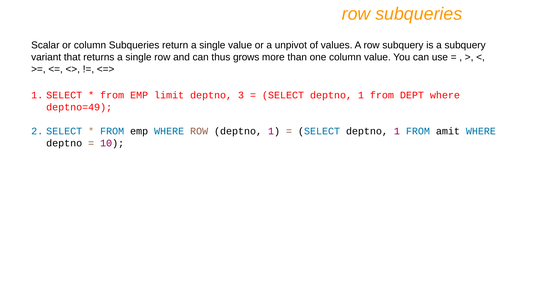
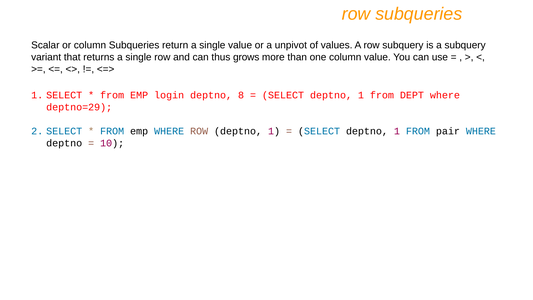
limit: limit -> login
3: 3 -> 8
deptno=49: deptno=49 -> deptno=29
amit: amit -> pair
